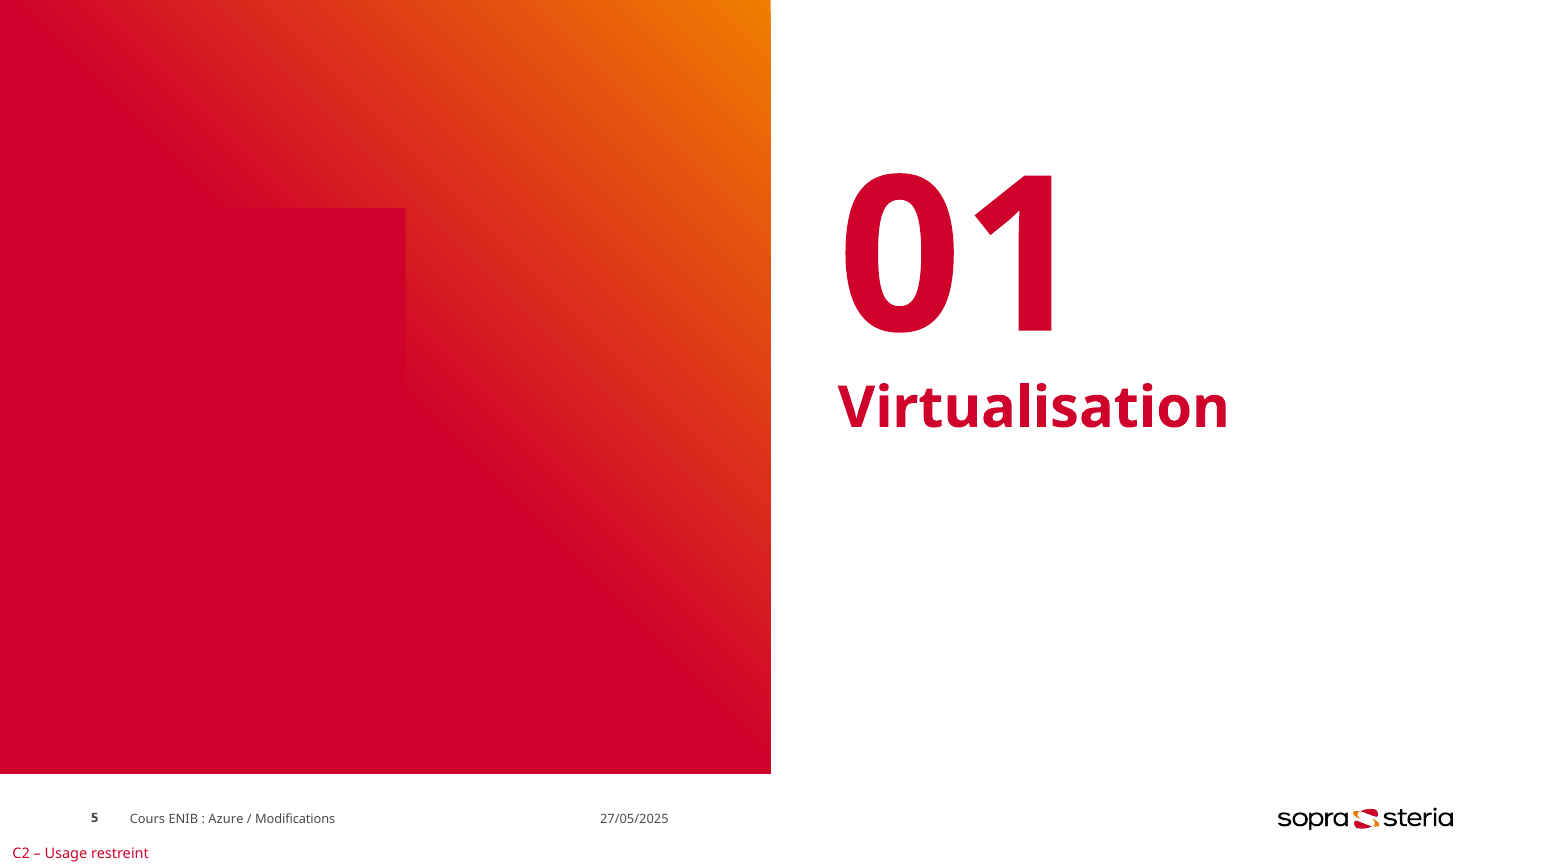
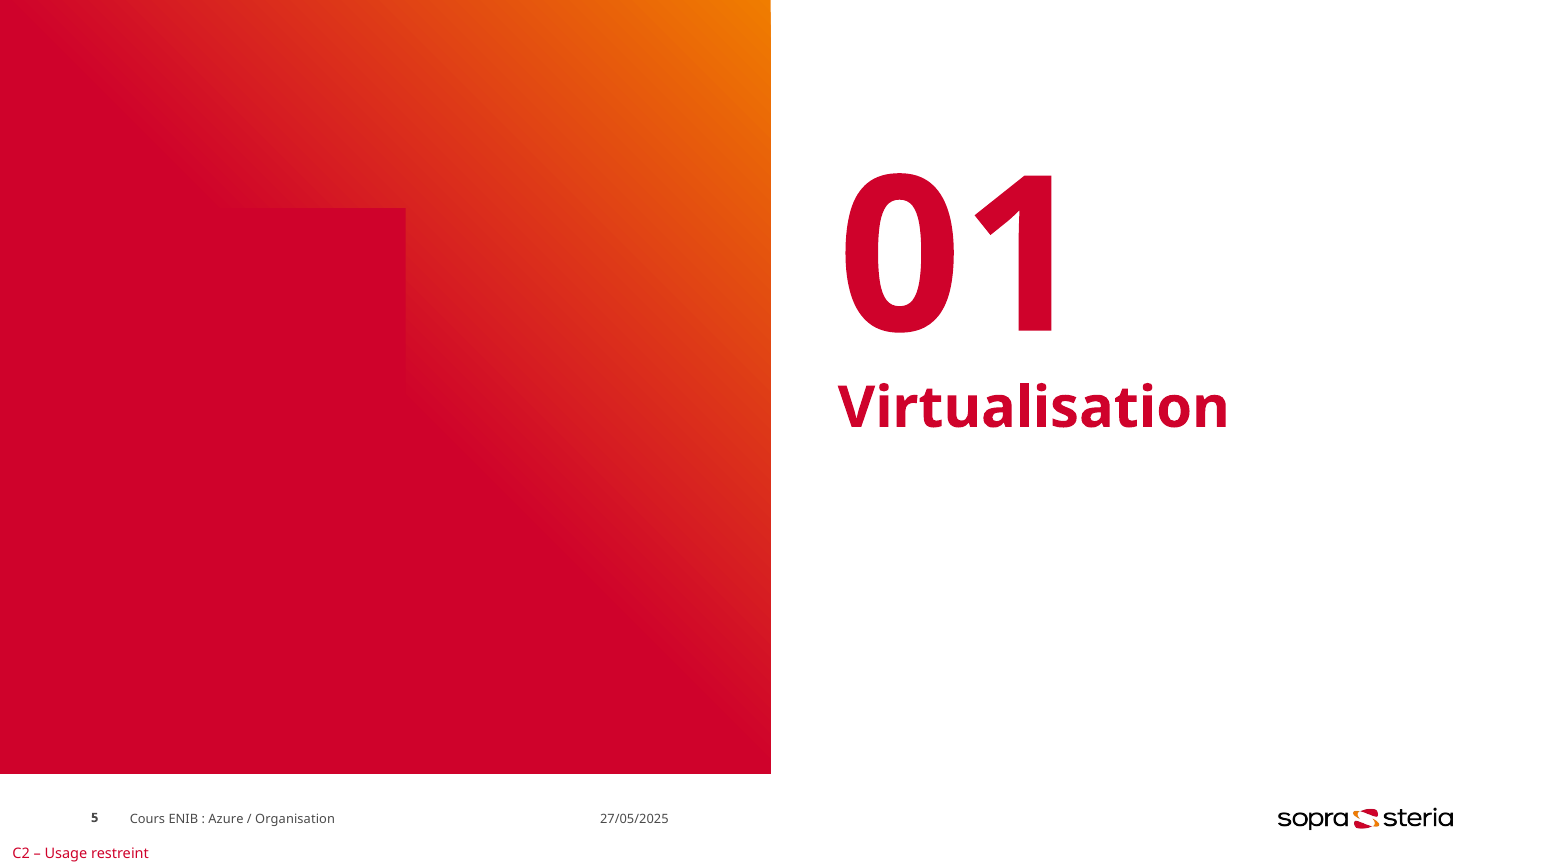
Modifications: Modifications -> Organisation
